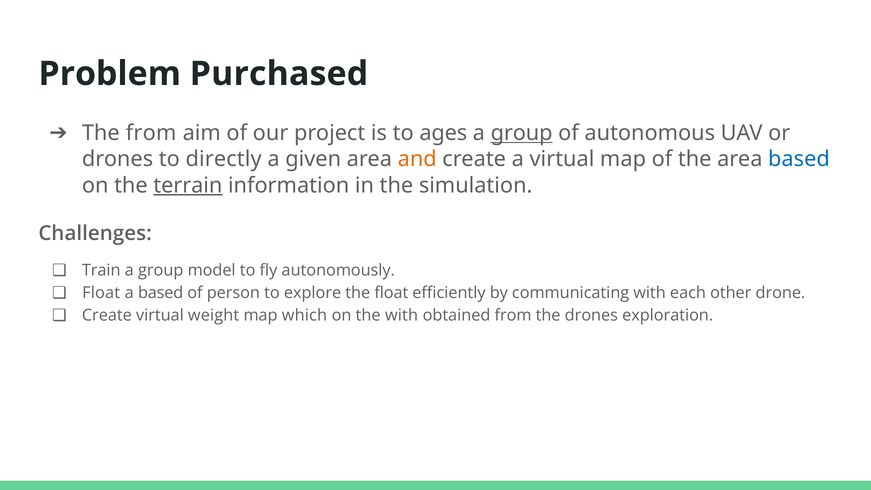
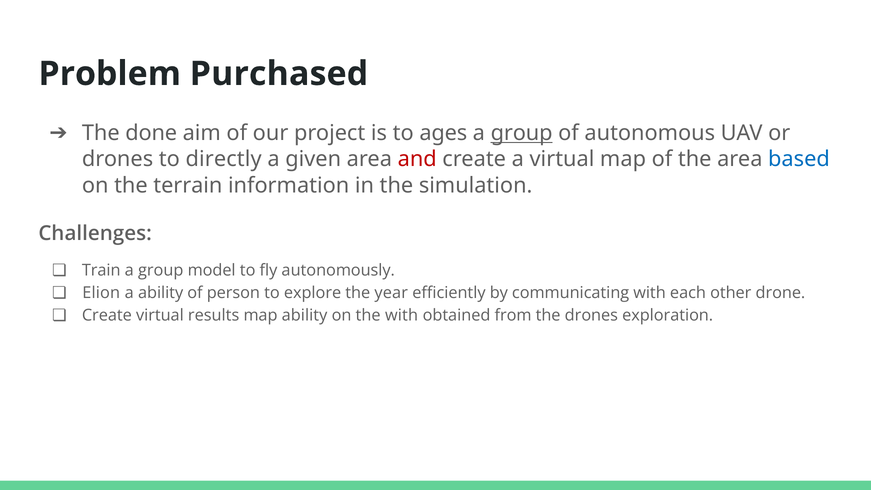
The from: from -> done
and colour: orange -> red
terrain underline: present -> none
Float at (101, 293): Float -> Elion
a based: based -> ability
the float: float -> year
weight: weight -> results
map which: which -> ability
